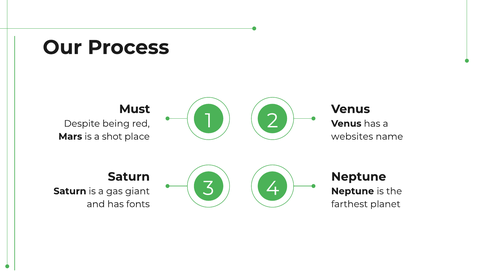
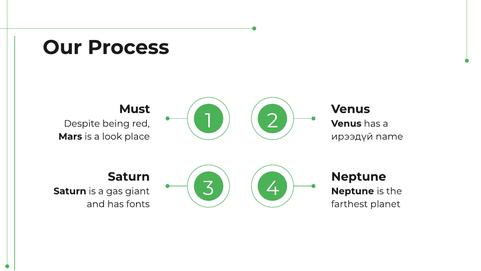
shot: shot -> look
websites: websites -> ирээдүй
